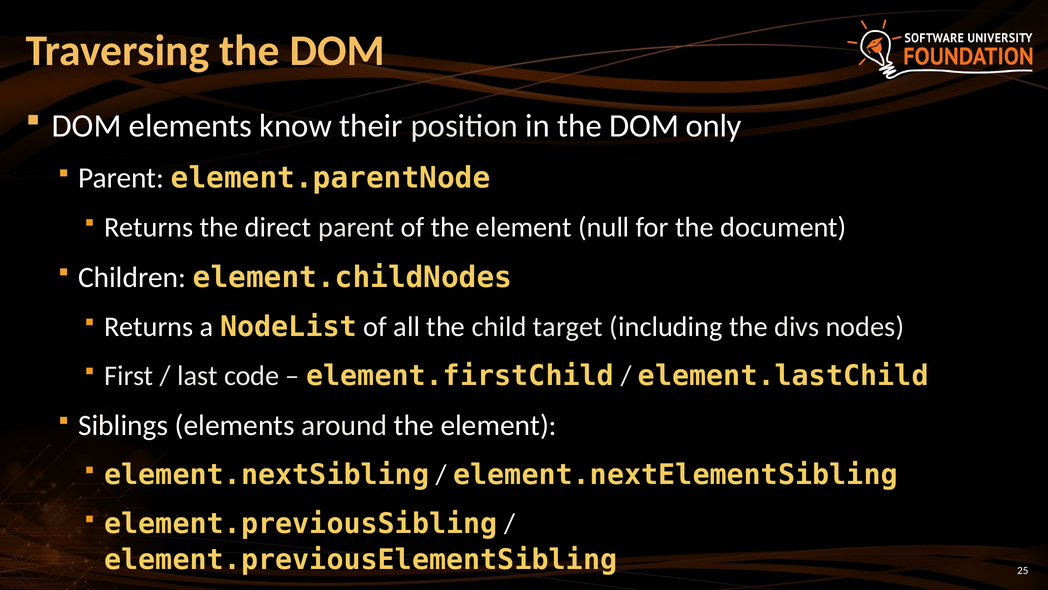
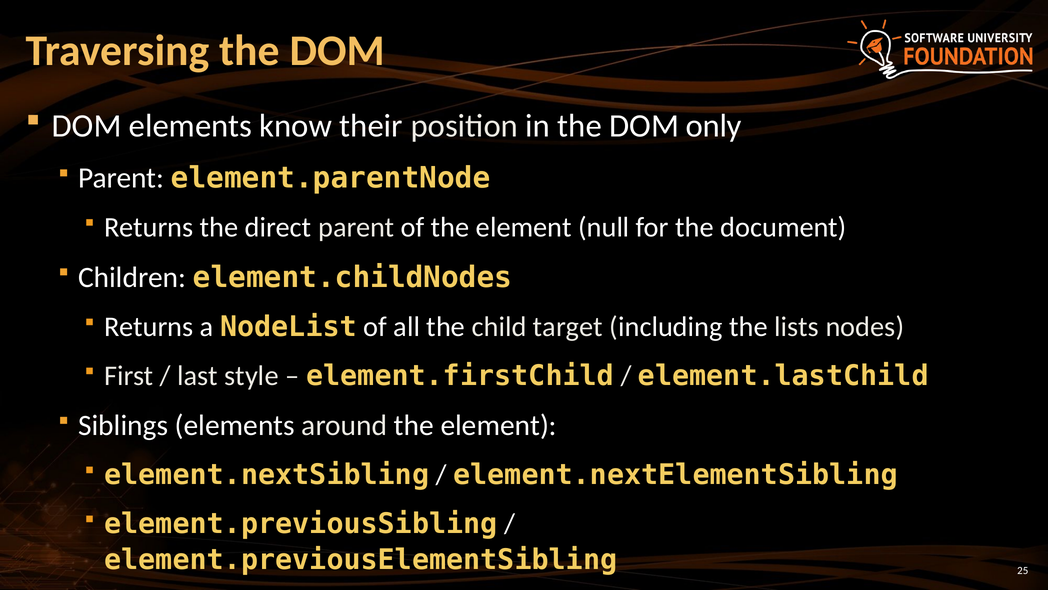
divs: divs -> lists
code: code -> style
